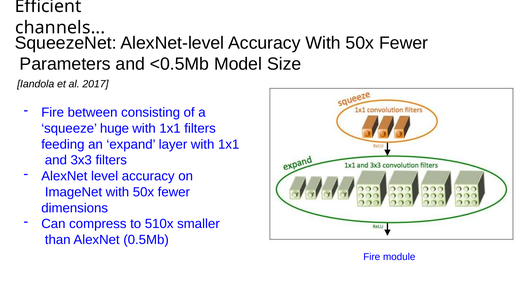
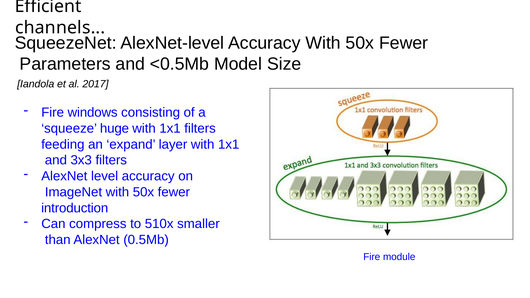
between: between -> windows
dimensions: dimensions -> introduction
